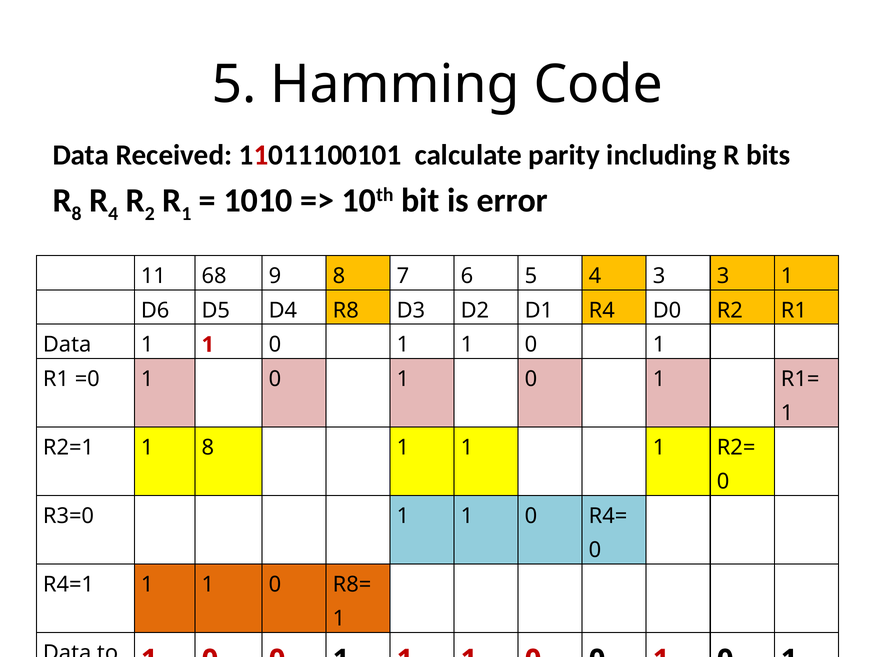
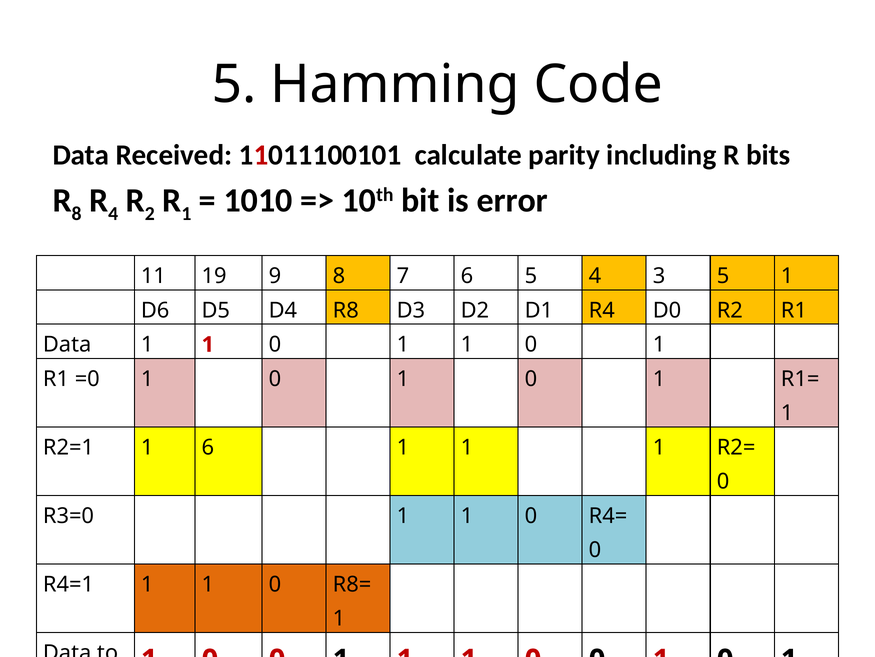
68: 68 -> 19
3 3: 3 -> 5
1 8: 8 -> 6
